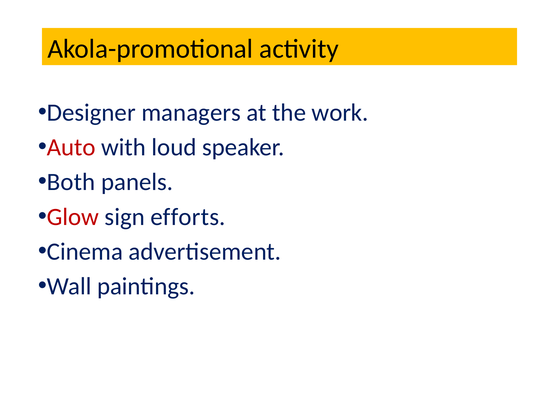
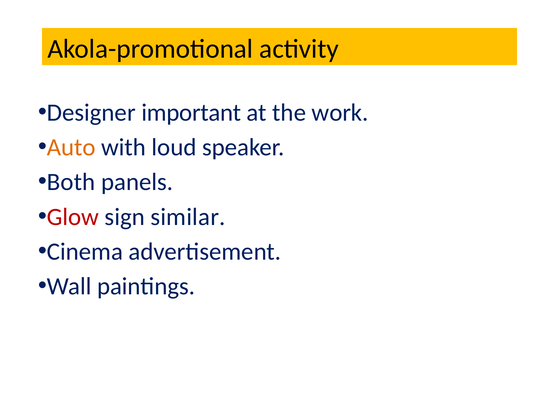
managers: managers -> important
Auto colour: red -> orange
efforts: efforts -> similar
